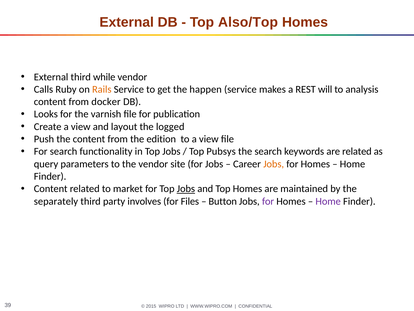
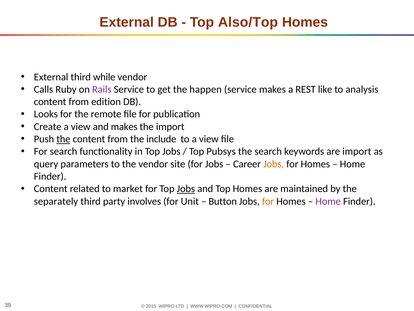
Rails colour: orange -> purple
will: will -> like
docker: docker -> edition
varnish: varnish -> remote
and layout: layout -> makes
the logged: logged -> import
the at (63, 139) underline: none -> present
edition: edition -> include
are related: related -> import
Files: Files -> Unit
for at (268, 201) colour: purple -> orange
